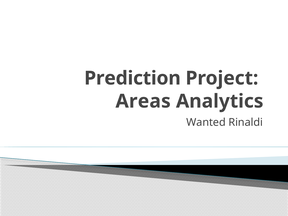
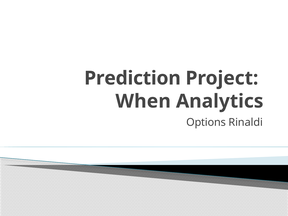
Areas: Areas -> When
Wanted: Wanted -> Options
